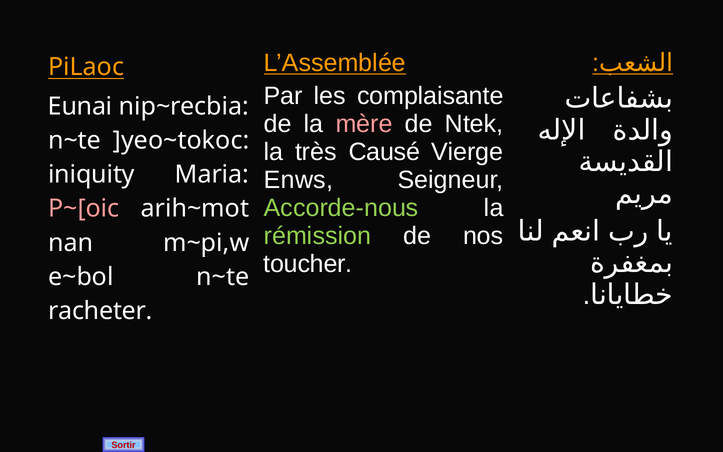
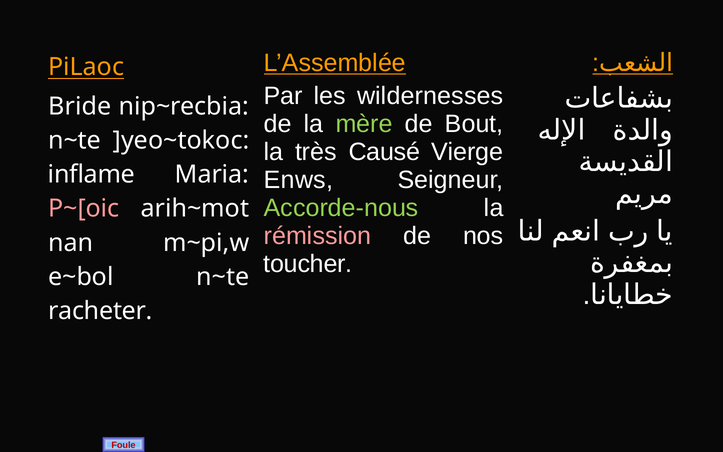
complaisante: complaisante -> wildernesses
Eunai: Eunai -> Bride
mère colour: pink -> light green
Ntek: Ntek -> Bout
iniquity: iniquity -> inflame
rémission colour: light green -> pink
Sortir: Sortir -> Foule
